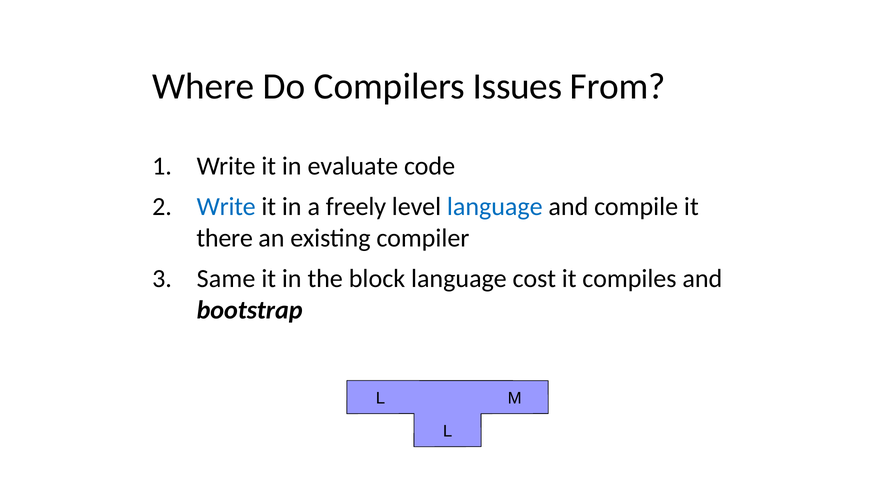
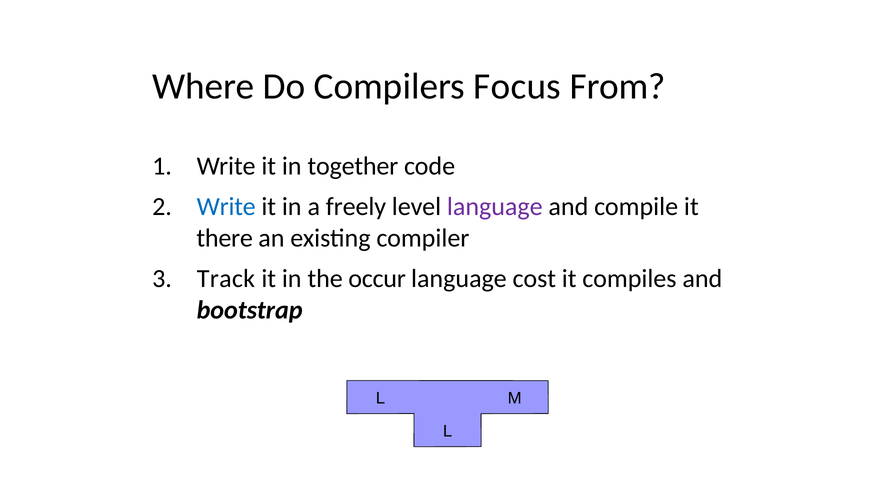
Issues: Issues -> Focus
evaluate: evaluate -> together
language at (495, 207) colour: blue -> purple
Same: Same -> Track
block: block -> occur
